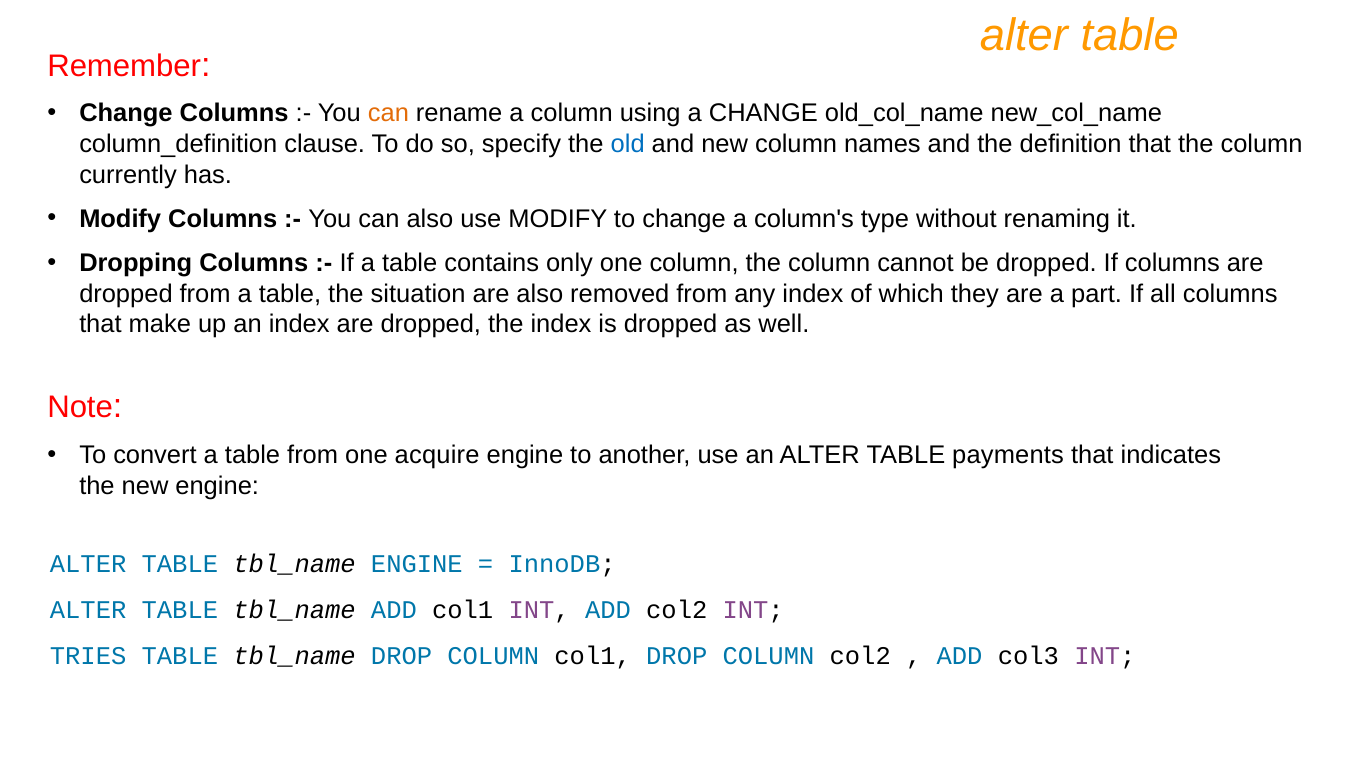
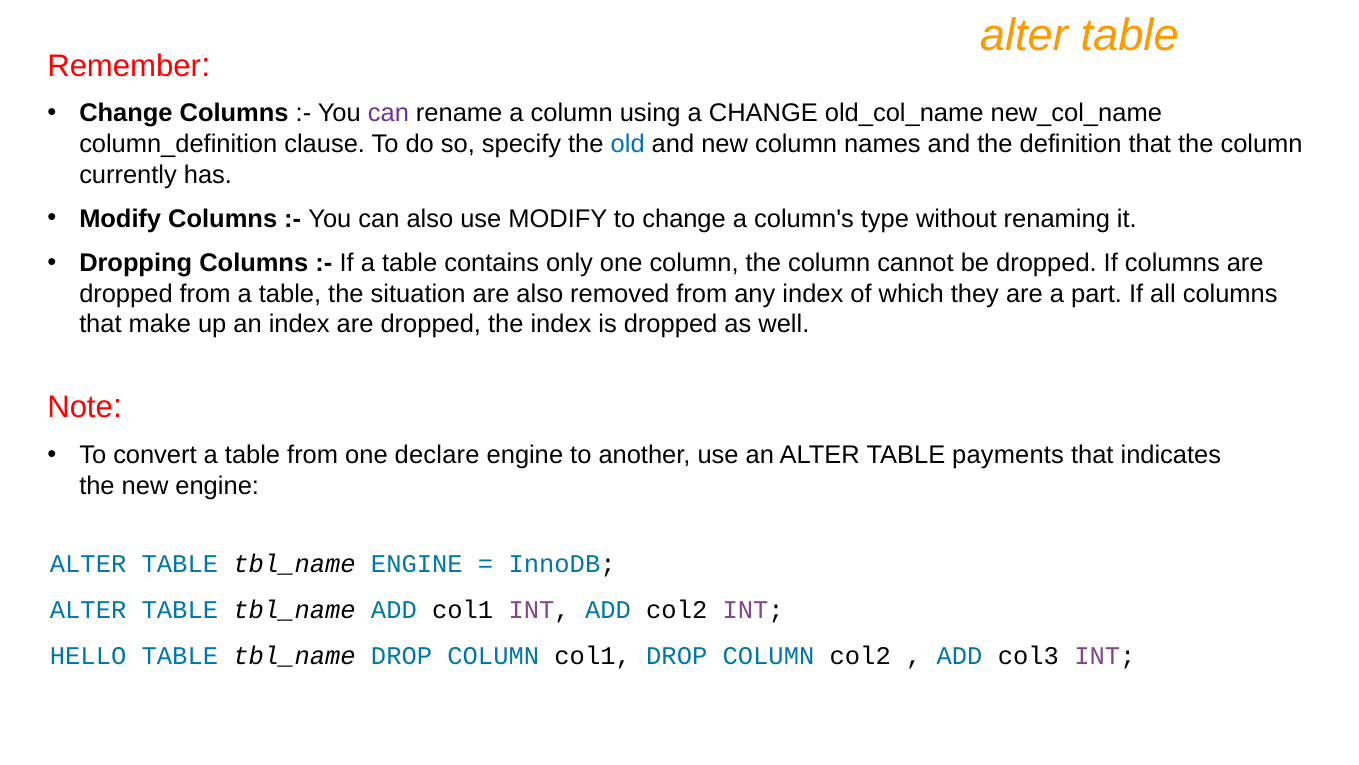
can at (388, 113) colour: orange -> purple
acquire: acquire -> declare
TRIES: TRIES -> HELLO
